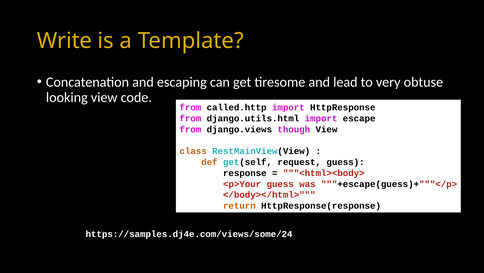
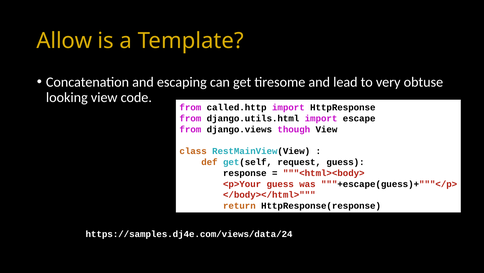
Write: Write -> Allow
https://samples.dj4e.com/views/some/24: https://samples.dj4e.com/views/some/24 -> https://samples.dj4e.com/views/data/24
